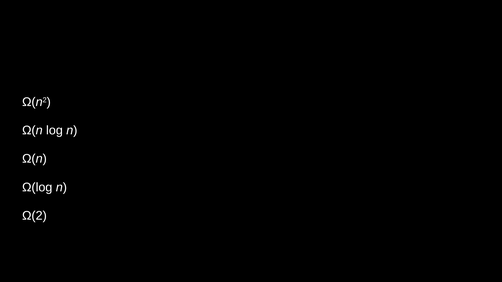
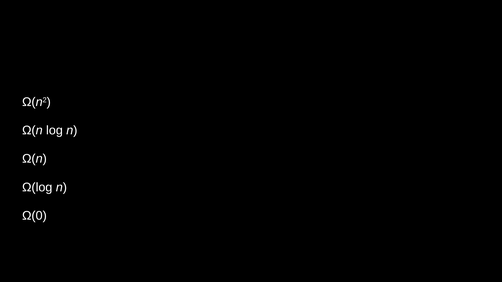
Ω(2: Ω(2 -> Ω(0
